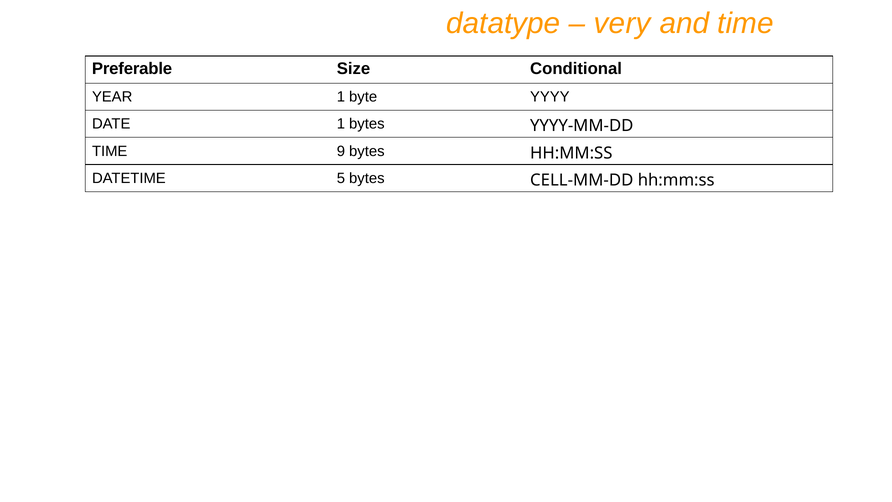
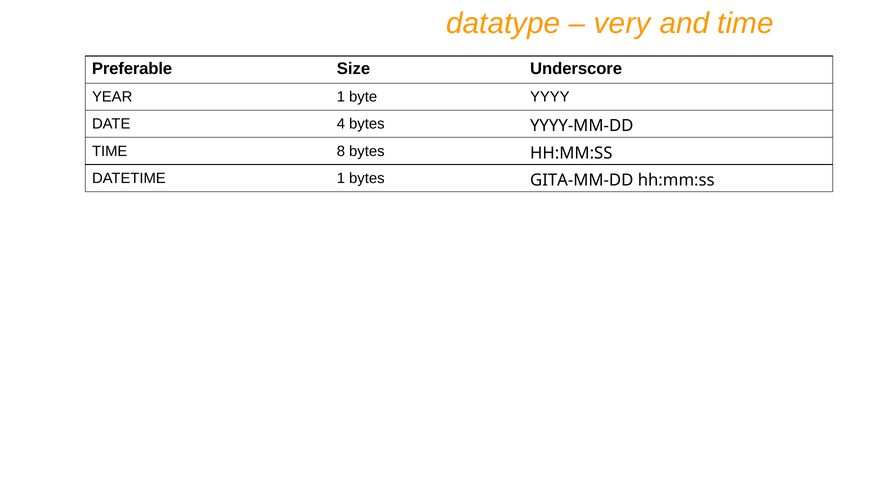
Conditional: Conditional -> Underscore
DATE 1: 1 -> 4
9: 9 -> 8
DATETIME 5: 5 -> 1
CELL-MM-DD: CELL-MM-DD -> GITA-MM-DD
